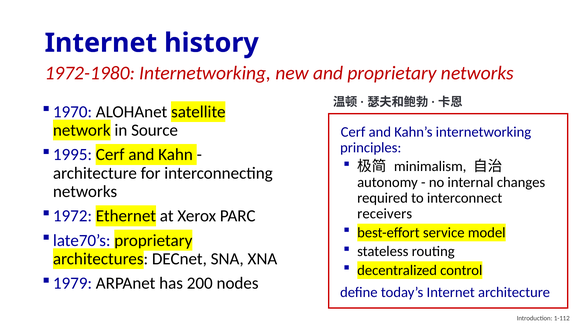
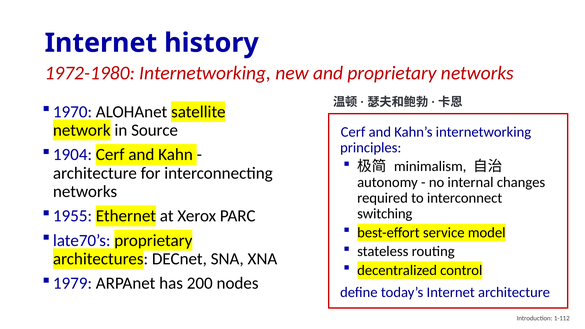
1995: 1995 -> 1904
1972: 1972 -> 1955
receivers: receivers -> switching
